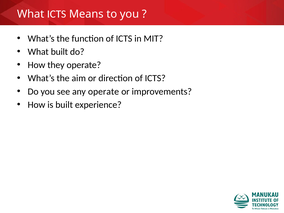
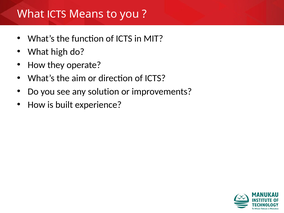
What built: built -> high
any operate: operate -> solution
